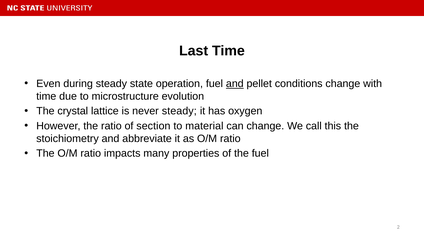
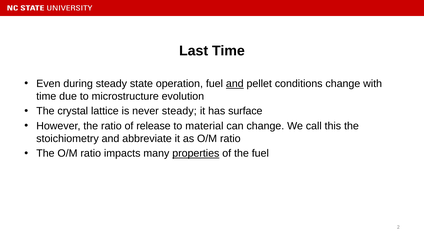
oxygen: oxygen -> surface
section: section -> release
properties underline: none -> present
